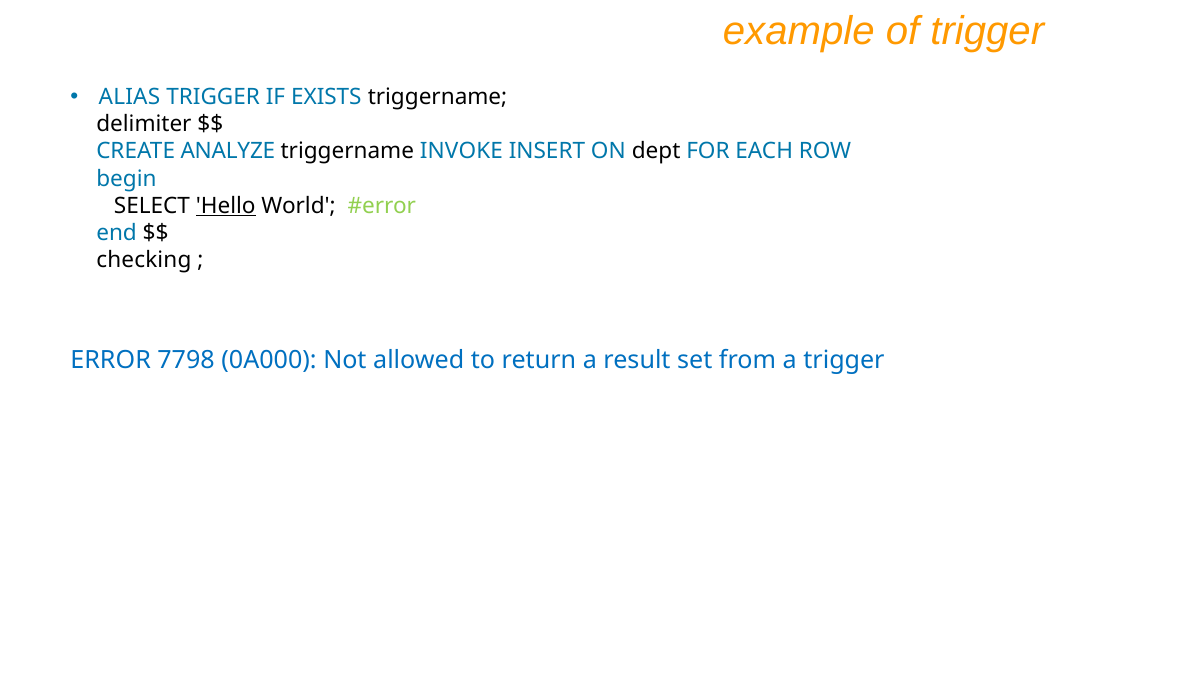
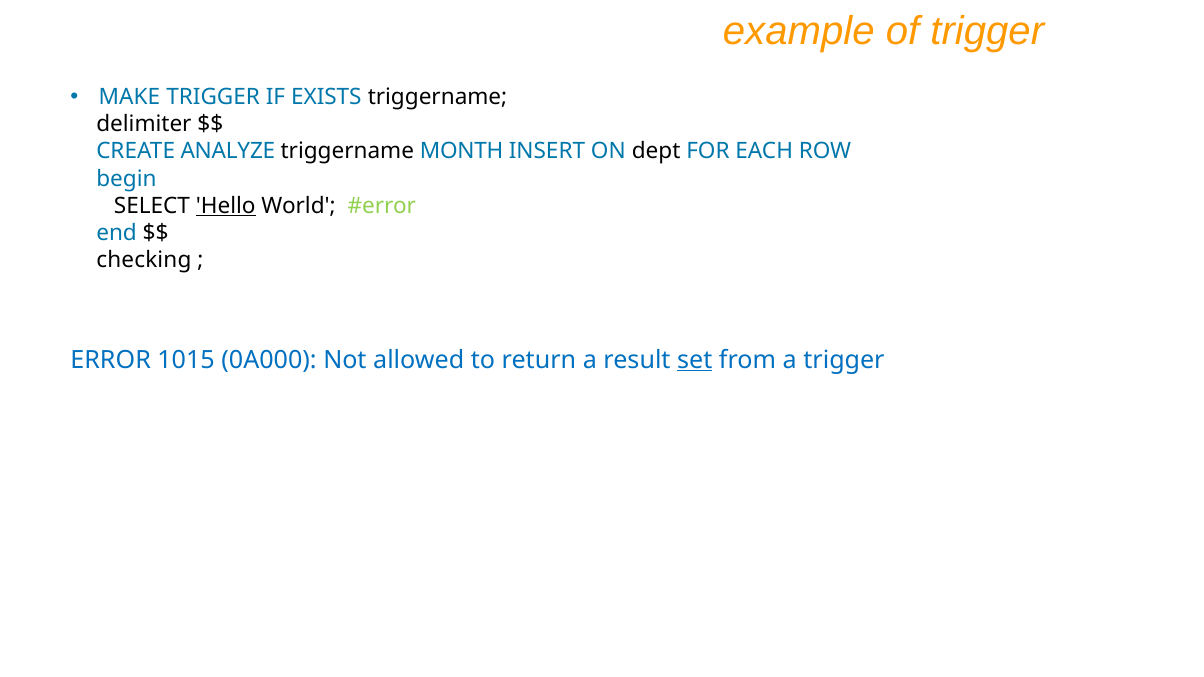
ALIAS: ALIAS -> MAKE
INVOKE: INVOKE -> MONTH
7798: 7798 -> 1015
set underline: none -> present
